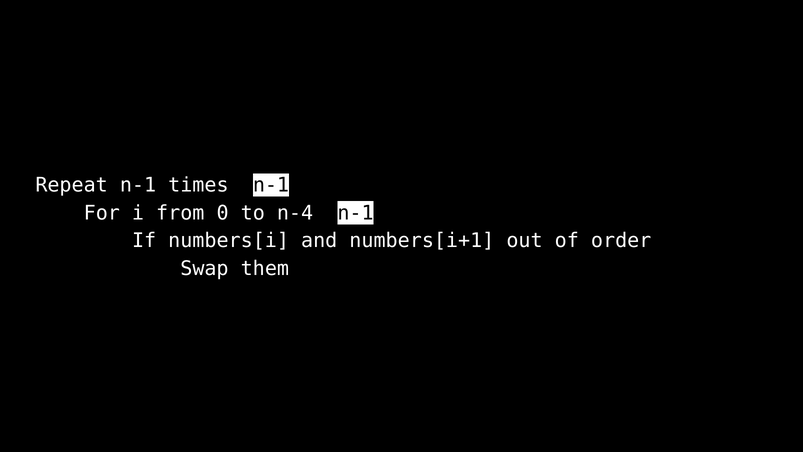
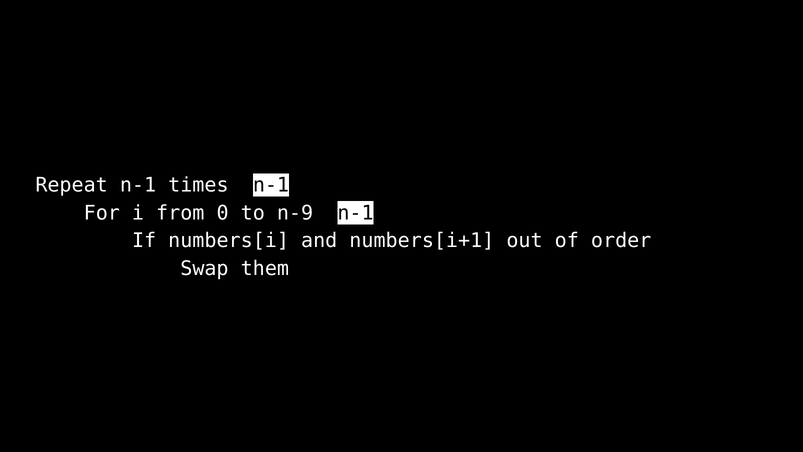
n-4: n-4 -> n-9
